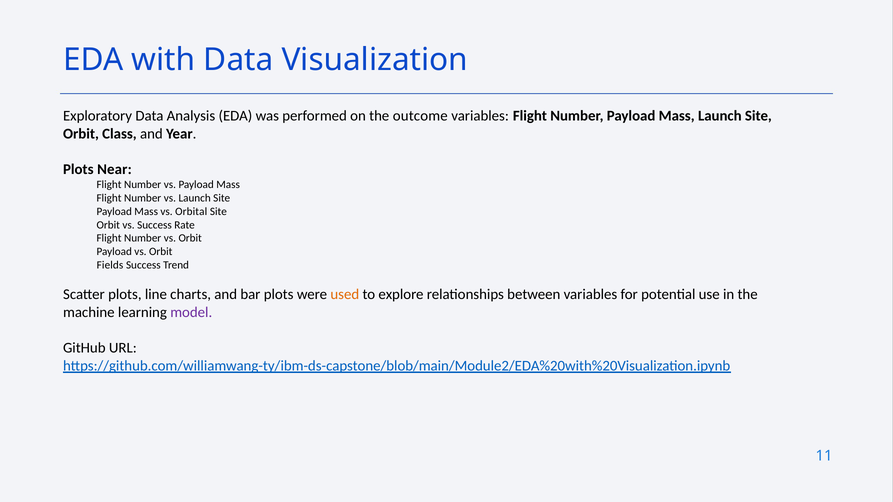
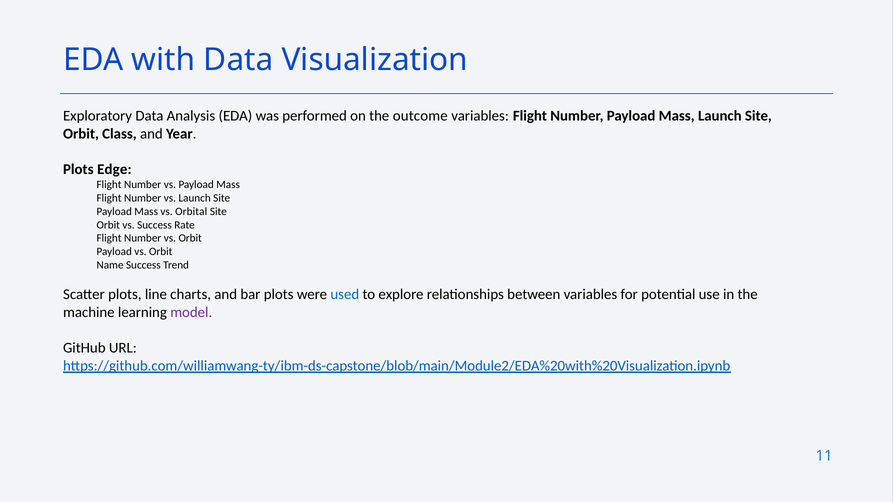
Near: Near -> Edge
Fields: Fields -> Name
used colour: orange -> blue
